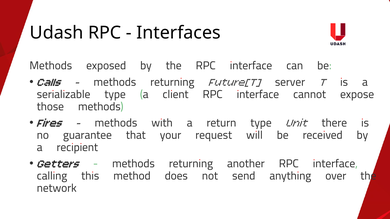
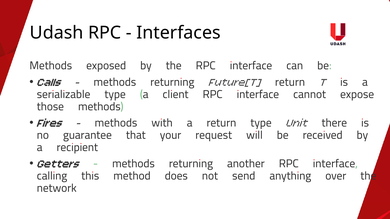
Future[T server: server -> return
